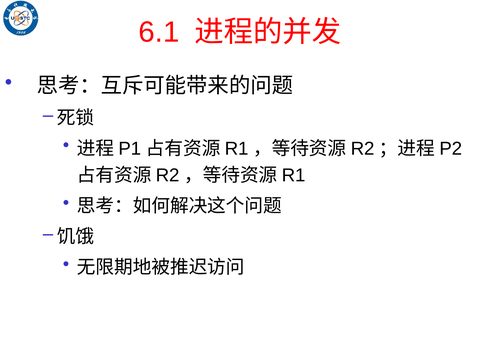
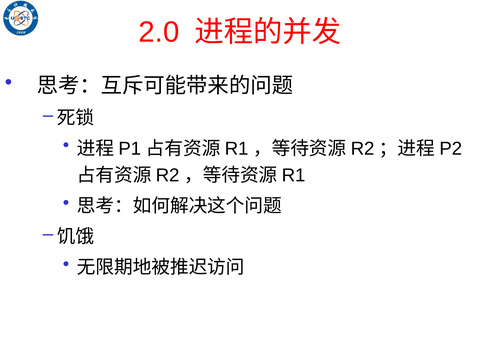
6.1: 6.1 -> 2.0
